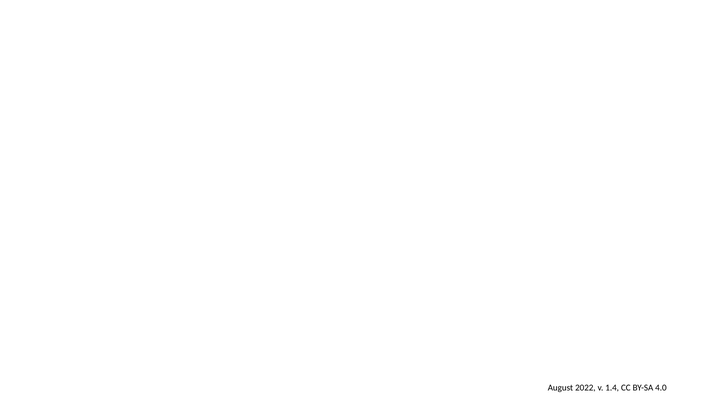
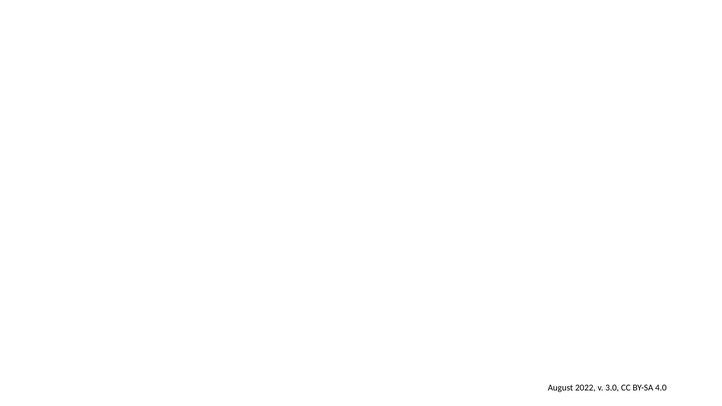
1.4: 1.4 -> 3.0
